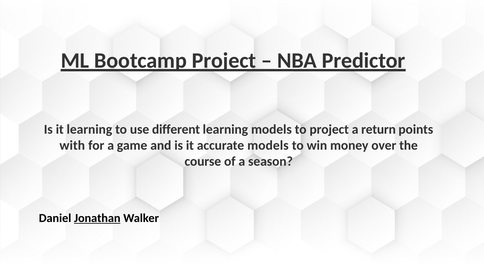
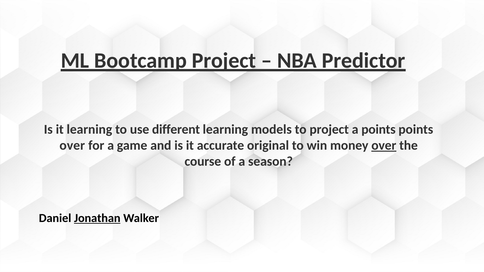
a return: return -> points
with at (72, 146): with -> over
accurate models: models -> original
over at (384, 146) underline: none -> present
